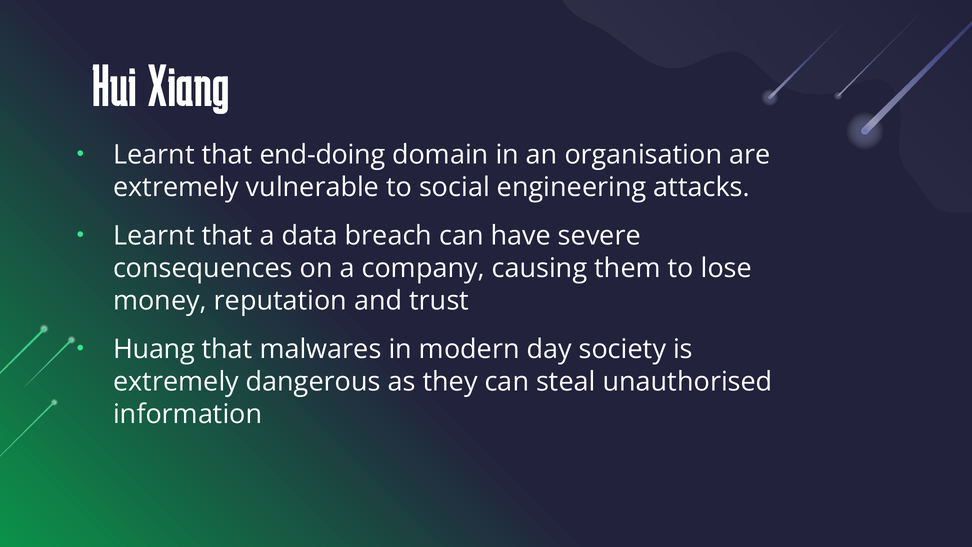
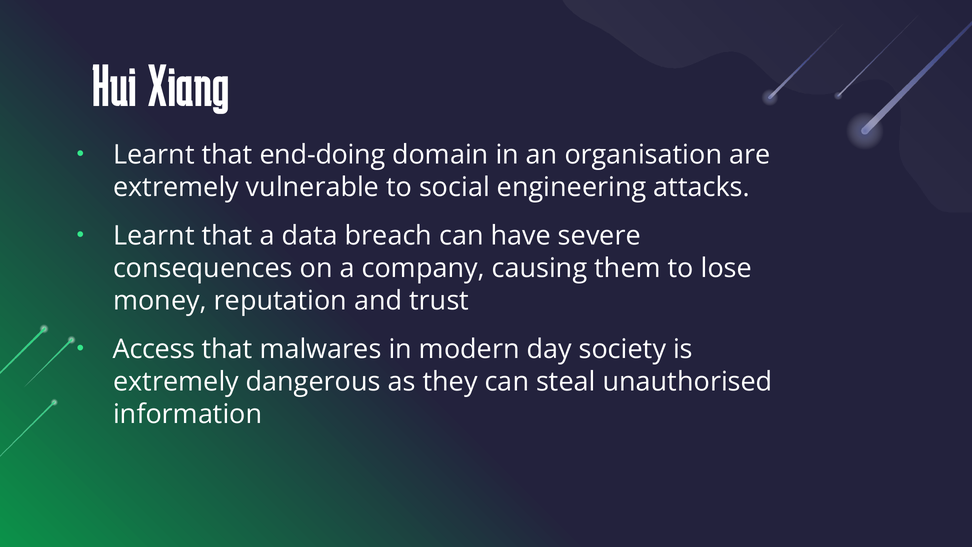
Huang: Huang -> Access
